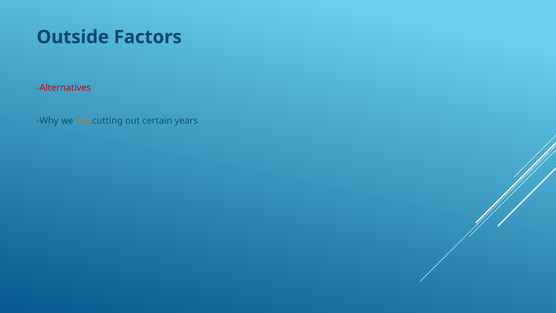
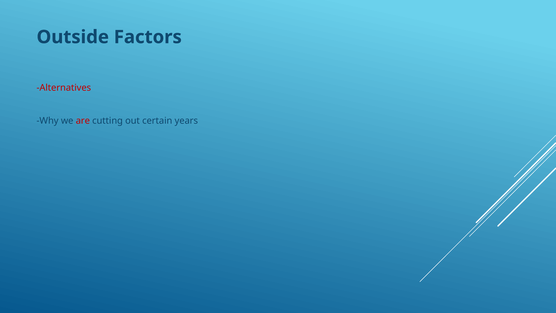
are colour: orange -> red
